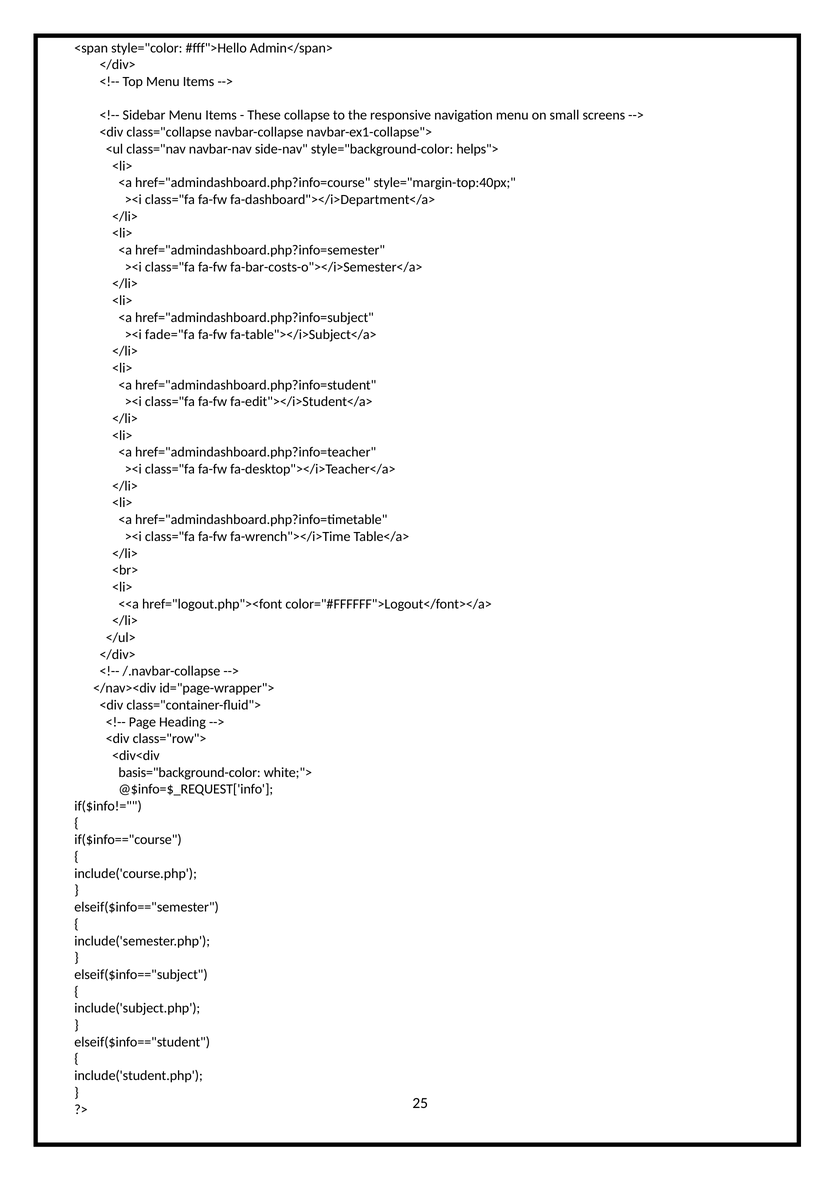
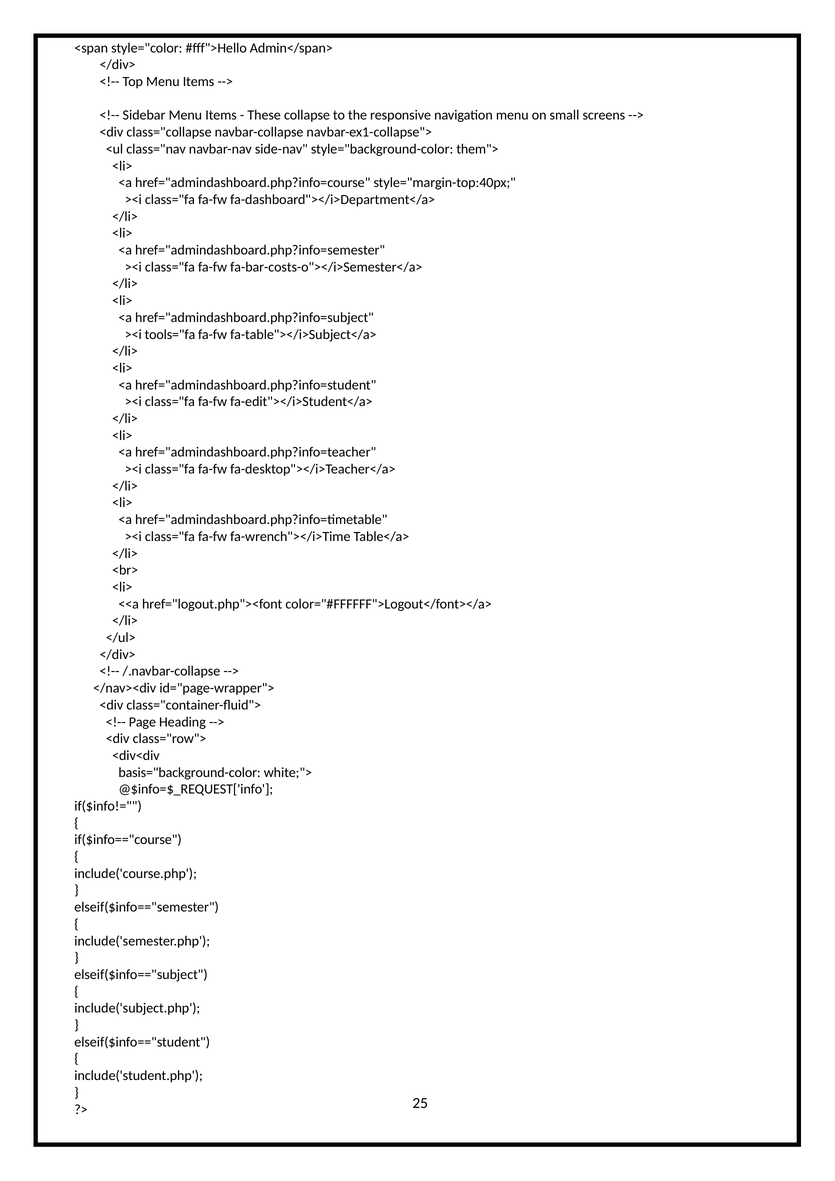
helps">: helps"> -> them">
fade="fa: fade="fa -> tools="fa
